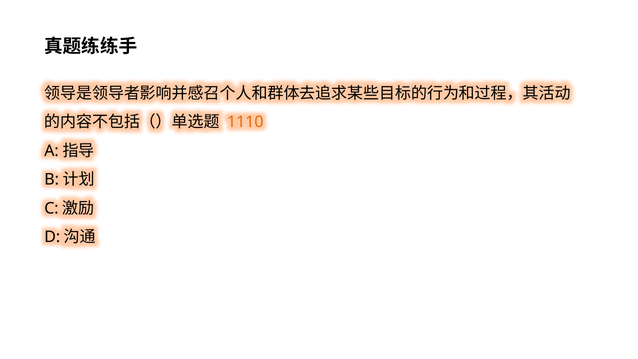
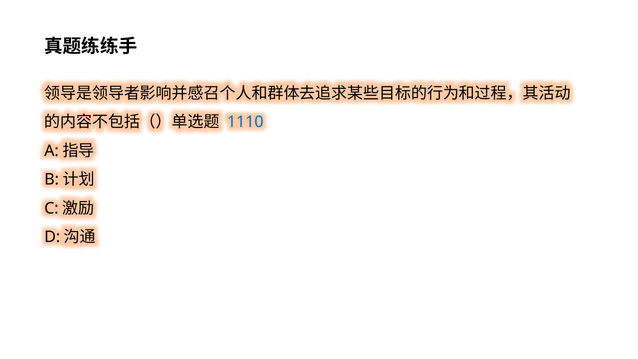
1110 colour: orange -> blue
